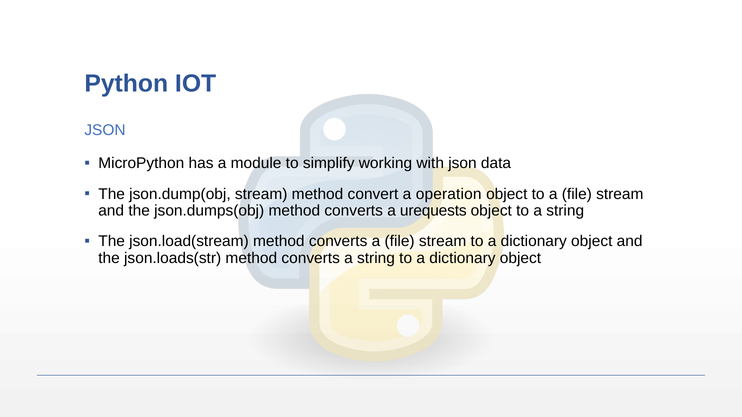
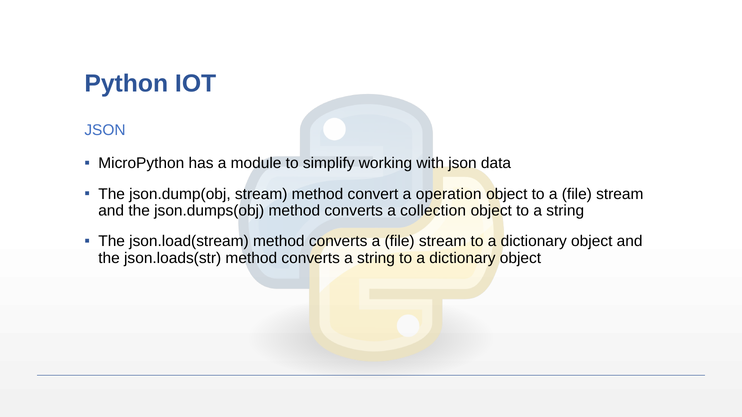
urequests: urequests -> collection
